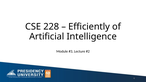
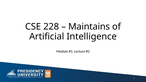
Efficiently: Efficiently -> Maintains
